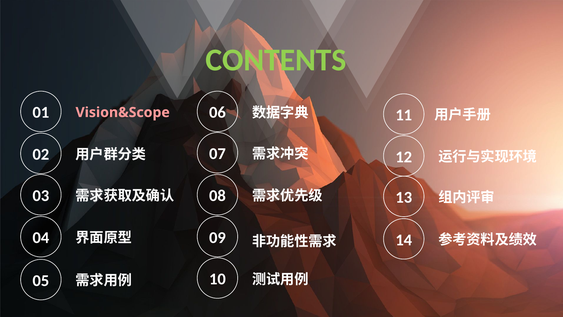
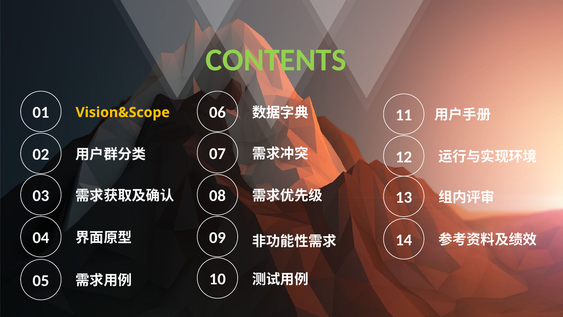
Vision&Scope colour: pink -> yellow
